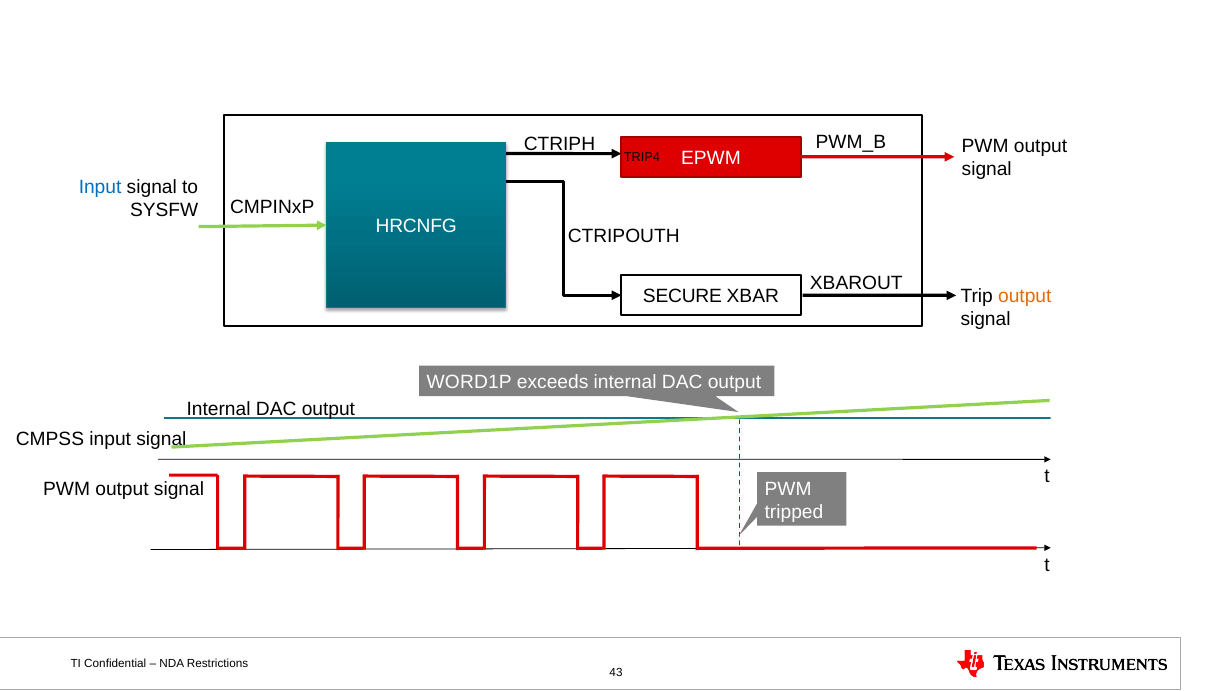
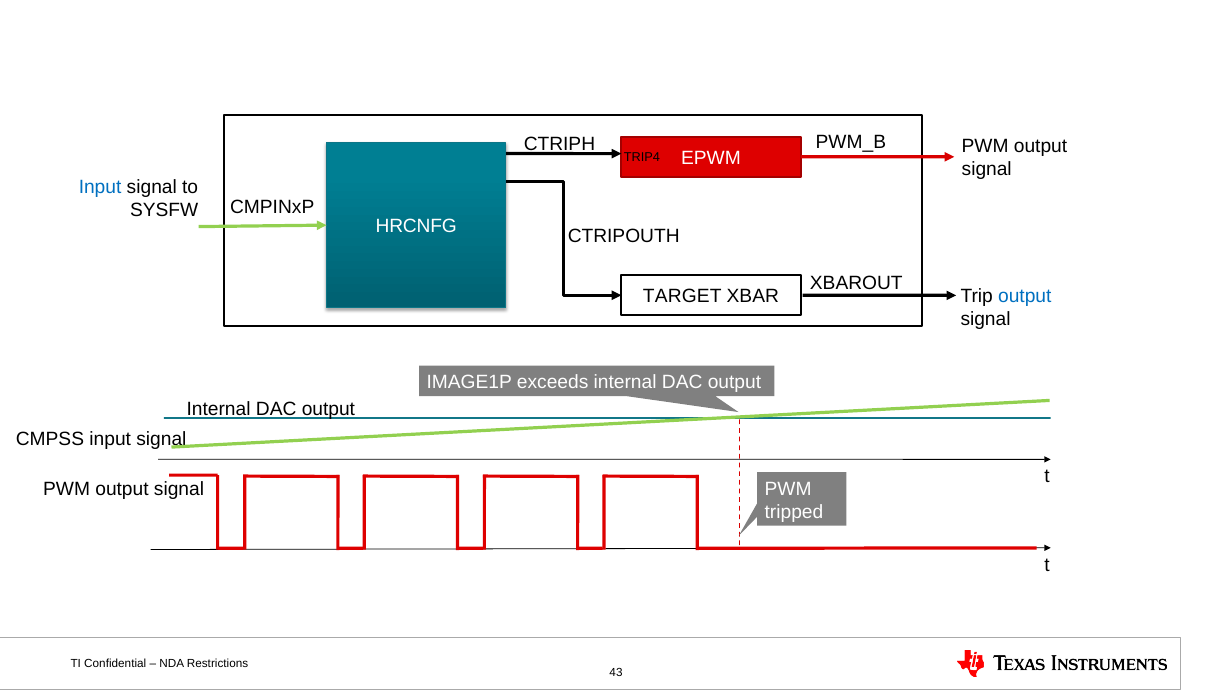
output at (1025, 297) colour: orange -> blue
SECURE: SECURE -> TARGET
WORD1P: WORD1P -> IMAGE1P
